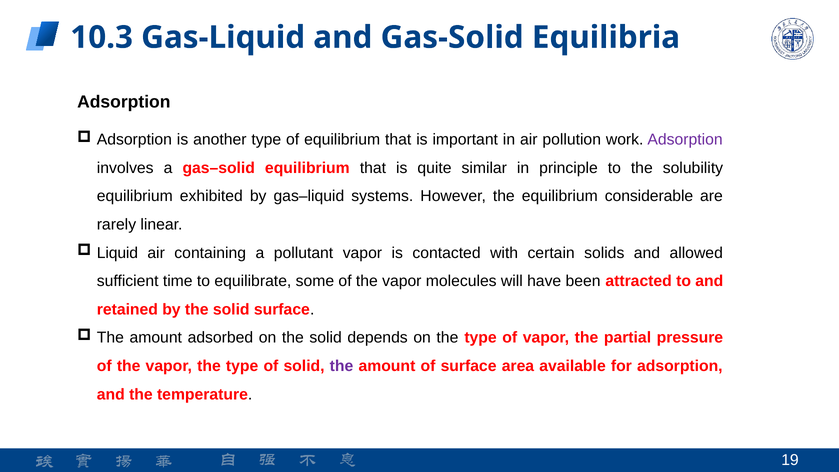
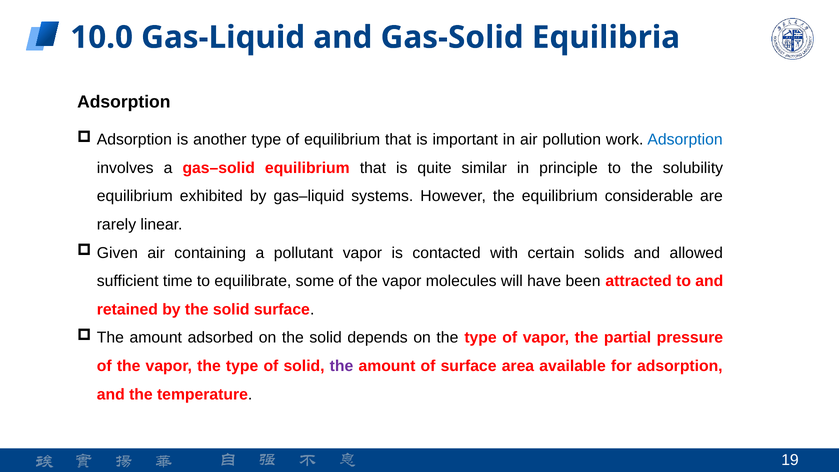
10.3: 10.3 -> 10.0
Adsorption at (685, 140) colour: purple -> blue
Liquid: Liquid -> Given
